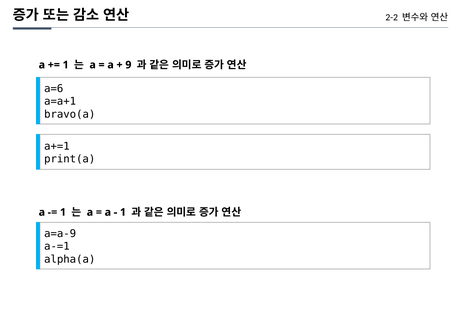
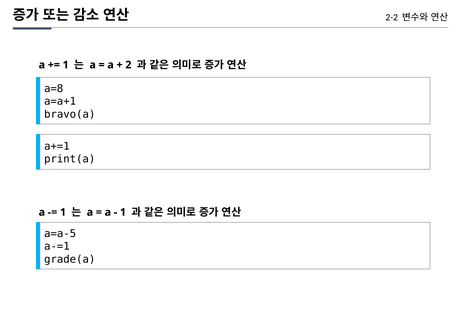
9: 9 -> 2
a=6: a=6 -> a=8
a=a-9: a=a-9 -> a=a-5
alpha(a: alpha(a -> grade(a
